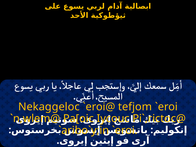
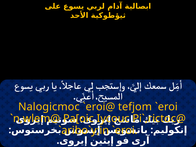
Nekaggeloc: Nekaggeloc -> Nalogicmoc
